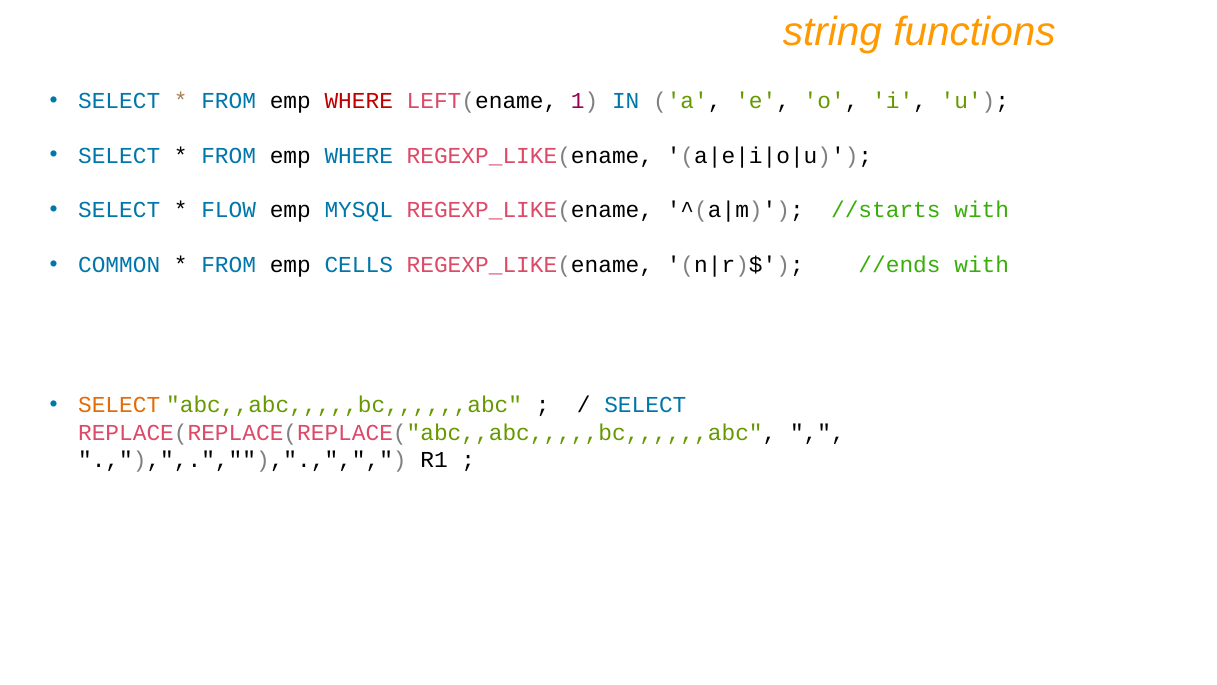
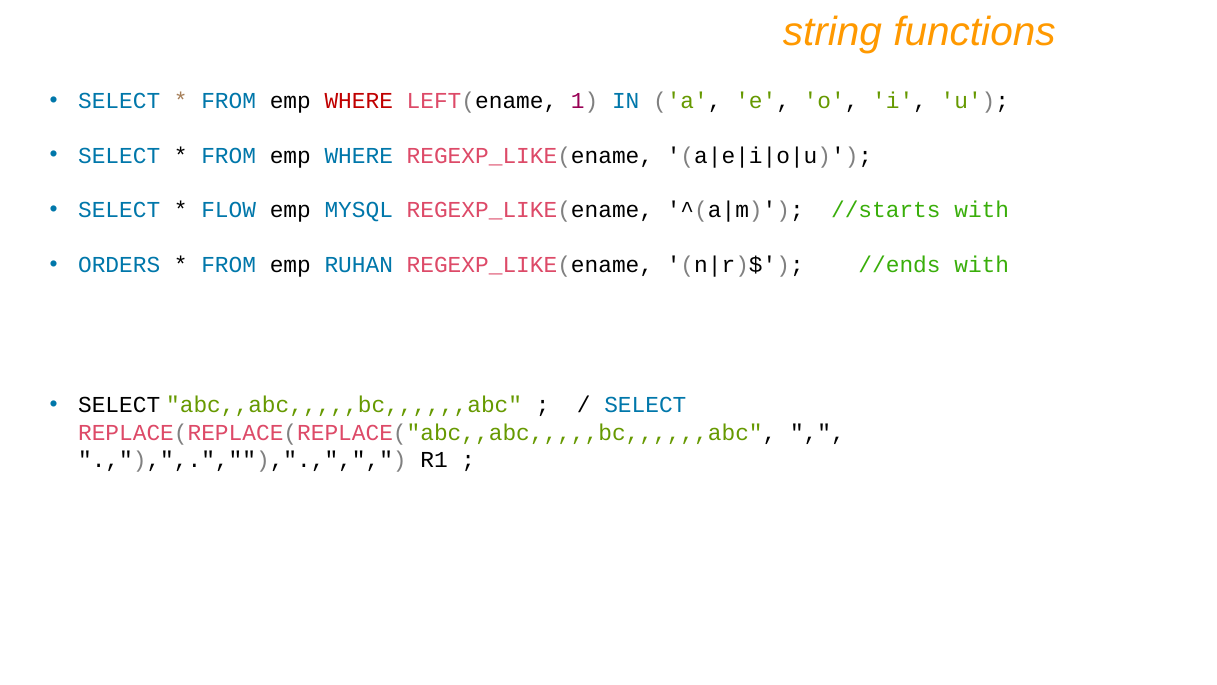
COMMON: COMMON -> ORDERS
CELLS: CELLS -> RUHAN
SELECT at (119, 405) colour: orange -> black
